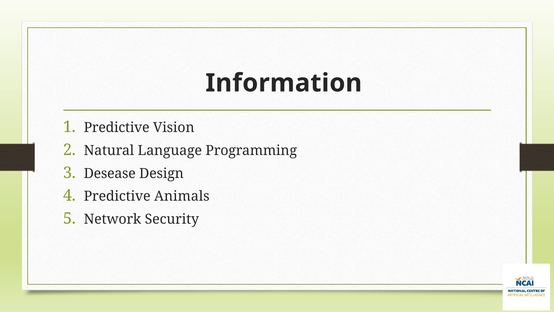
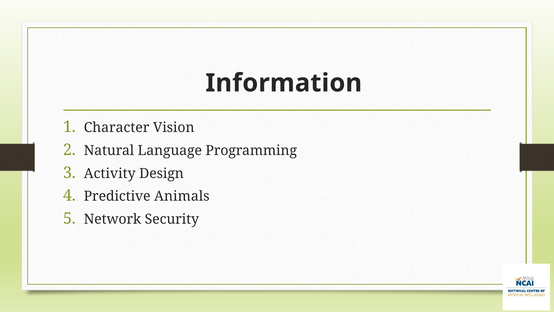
Predictive at (117, 128): Predictive -> Character
Desease: Desease -> Activity
